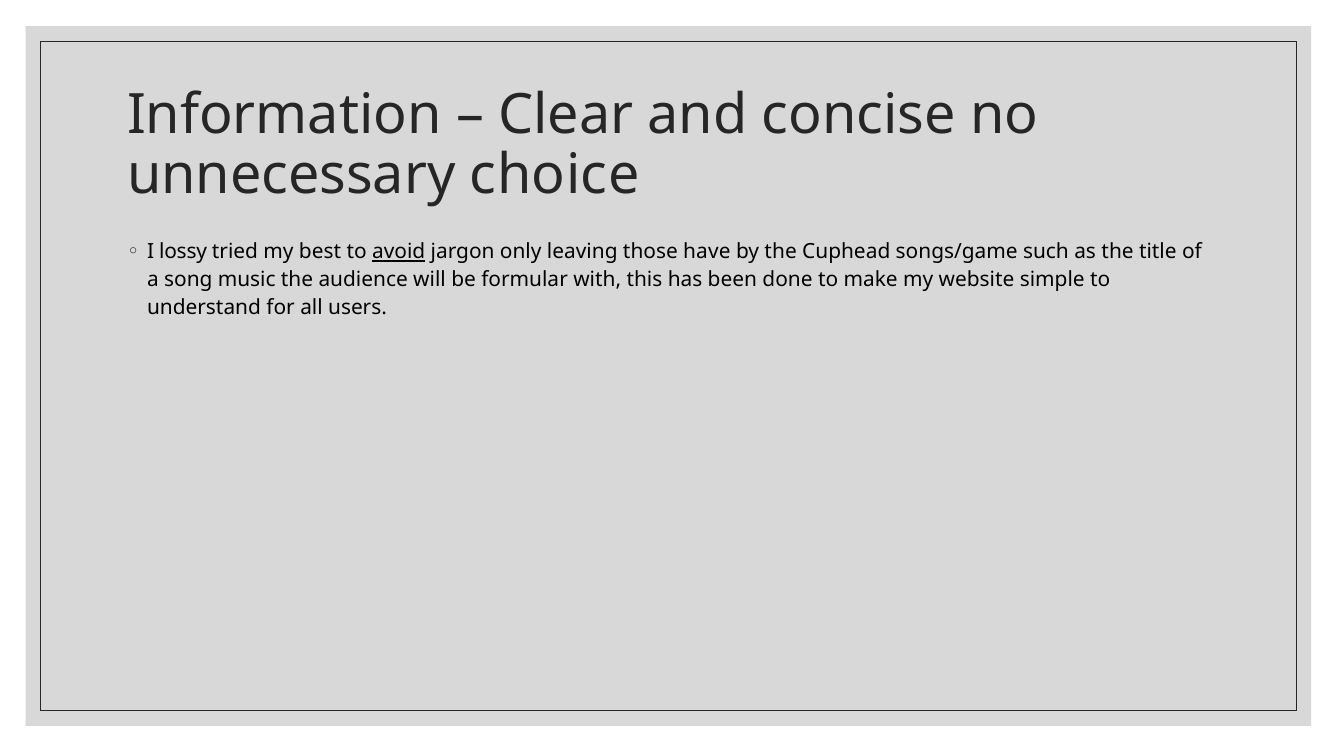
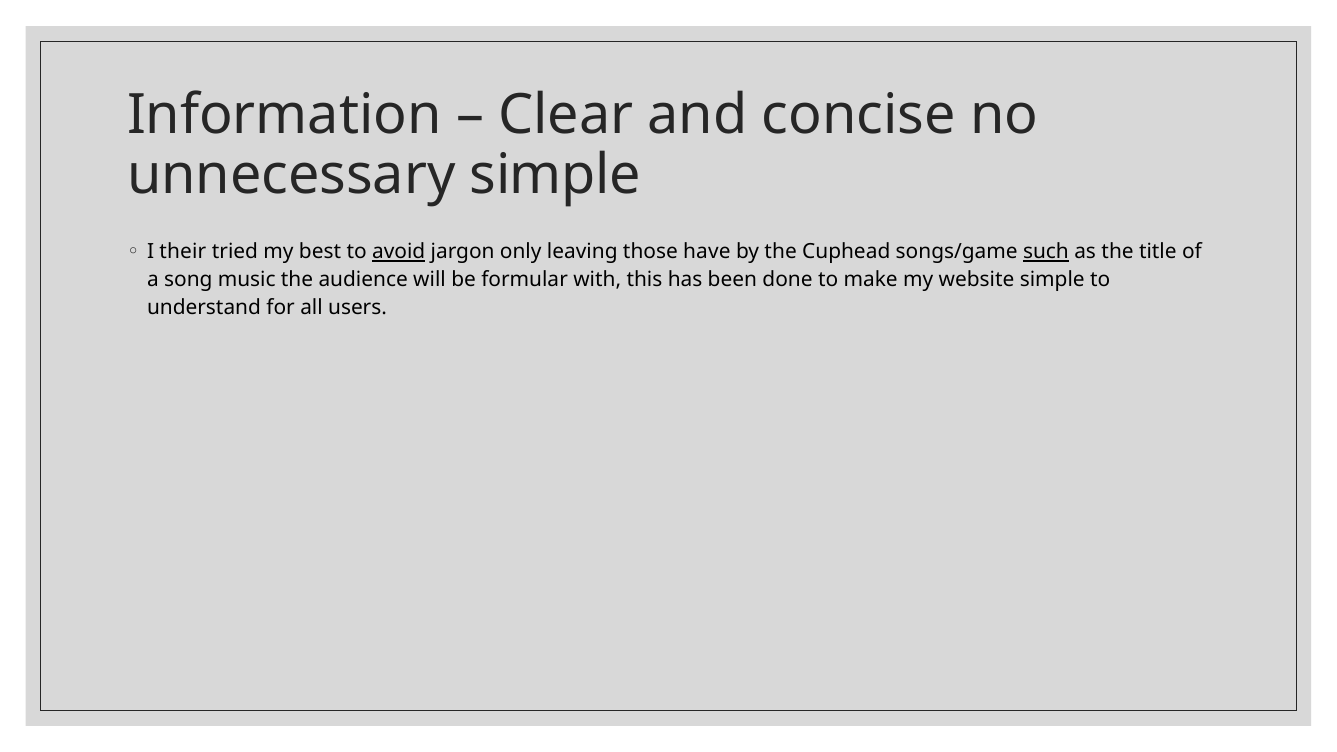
unnecessary choice: choice -> simple
lossy: lossy -> their
such underline: none -> present
